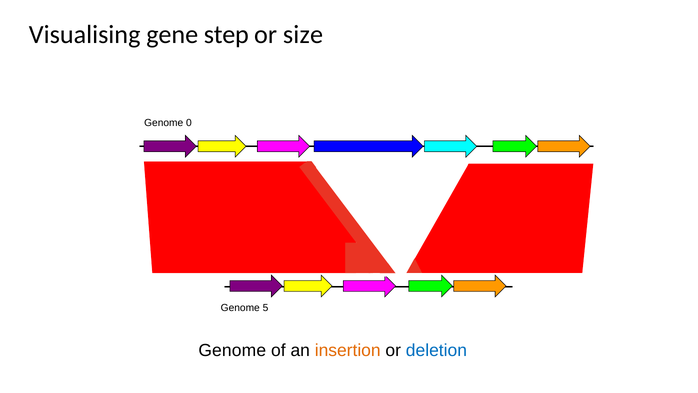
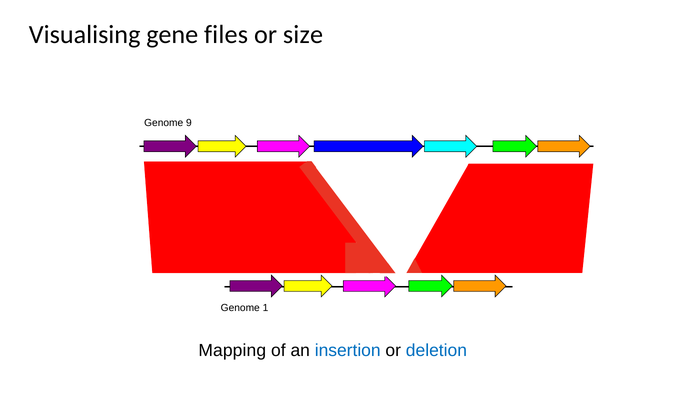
step: step -> files
0: 0 -> 9
5: 5 -> 1
Genome at (232, 350): Genome -> Mapping
insertion colour: orange -> blue
